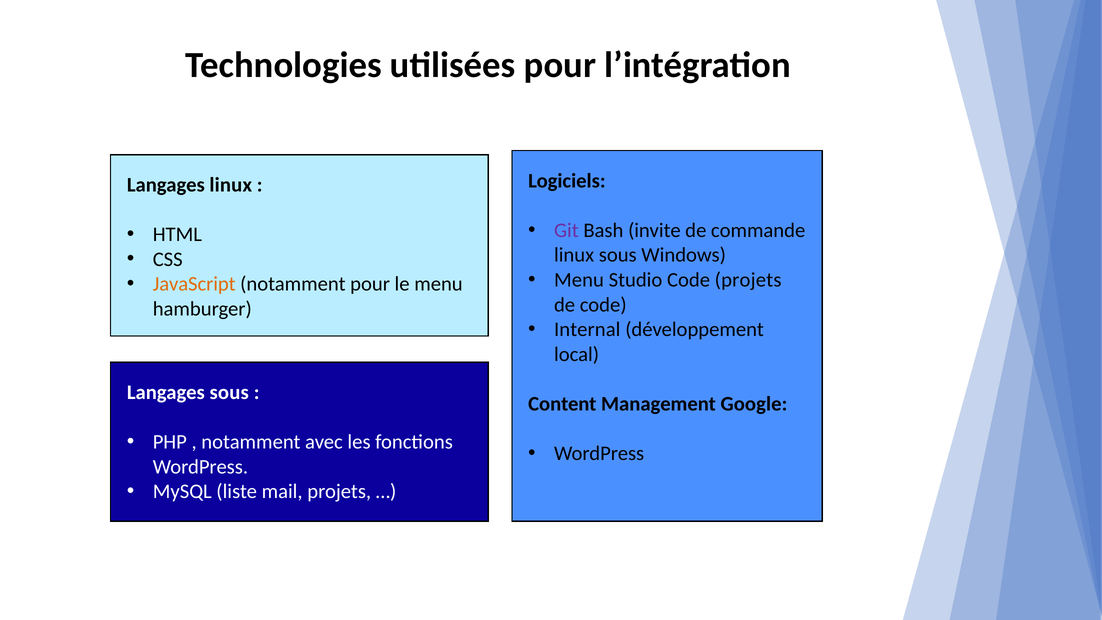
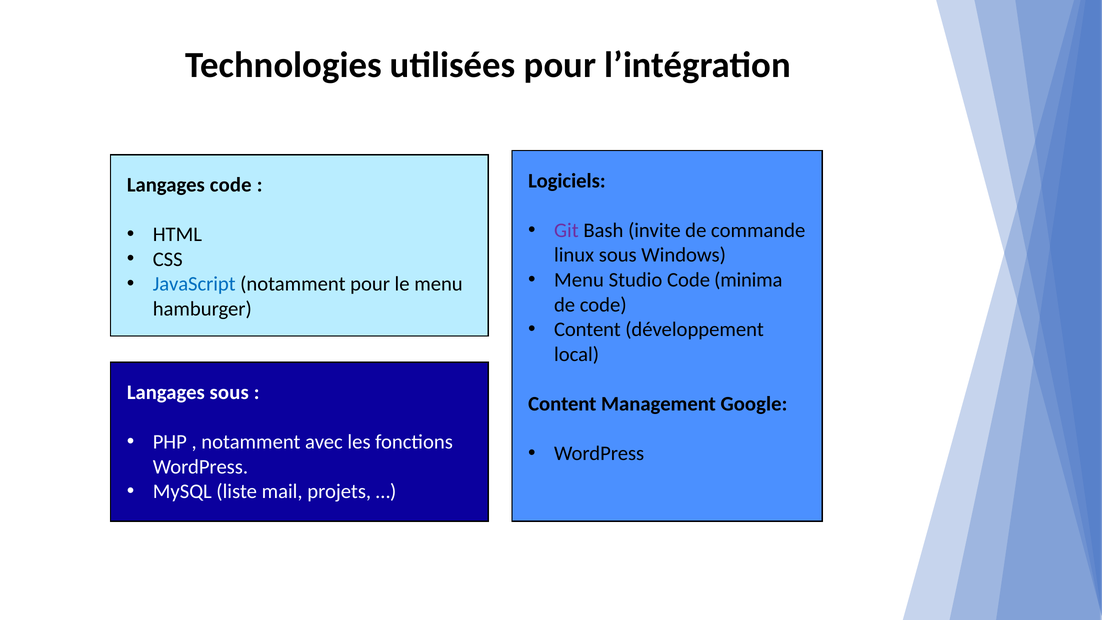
Langages linux: linux -> code
Code projets: projets -> minima
JavaScript colour: orange -> blue
Internal at (587, 329): Internal -> Content
